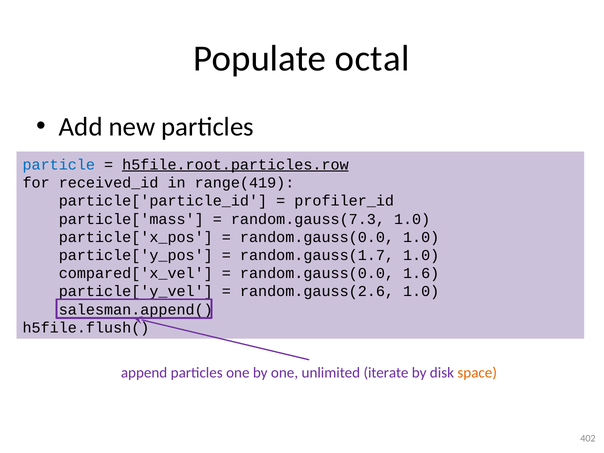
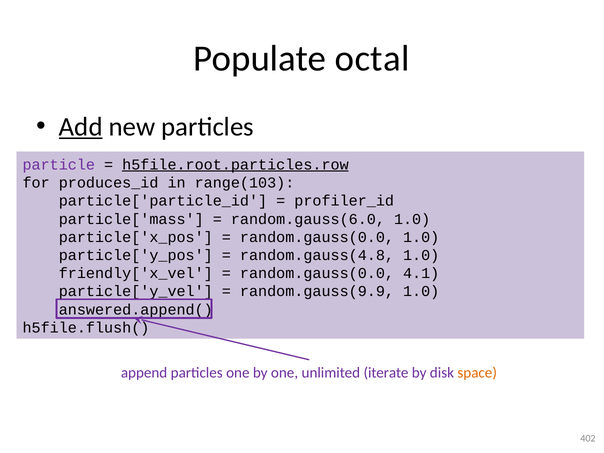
Add underline: none -> present
particle colour: blue -> purple
received_id: received_id -> produces_id
range(419: range(419 -> range(103
random.gauss(7.3: random.gauss(7.3 -> random.gauss(6.0
random.gauss(1.7: random.gauss(1.7 -> random.gauss(4.8
compared['x_vel: compared['x_vel -> friendly['x_vel
1.6: 1.6 -> 4.1
random.gauss(2.6: random.gauss(2.6 -> random.gauss(9.9
salesman.append(: salesman.append( -> answered.append(
